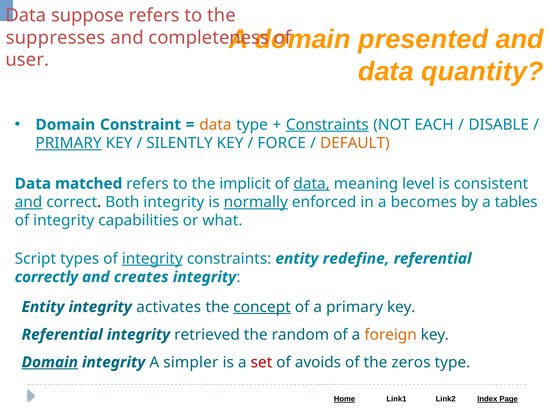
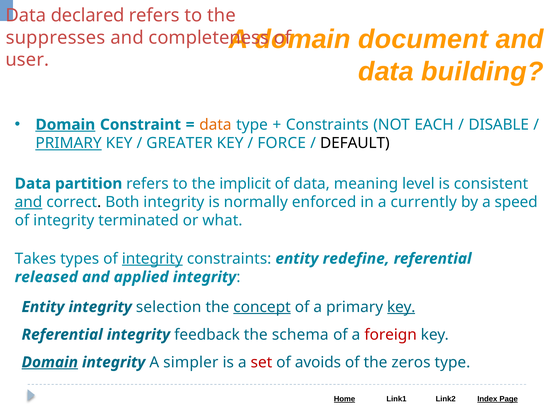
suppose: suppose -> declared
presented: presented -> document
quantity: quantity -> building
Domain at (65, 125) underline: none -> present
Constraints at (327, 125) underline: present -> none
SILENTLY: SILENTLY -> GREATER
DEFAULT colour: orange -> black
matched: matched -> partition
data at (312, 184) underline: present -> none
normally underline: present -> none
becomes: becomes -> currently
tables: tables -> speed
capabilities: capabilities -> terminated
Script: Script -> Takes
correctly: correctly -> released
creates: creates -> applied
activates: activates -> selection
key at (401, 307) underline: none -> present
retrieved: retrieved -> feedback
random: random -> schema
foreign colour: orange -> red
